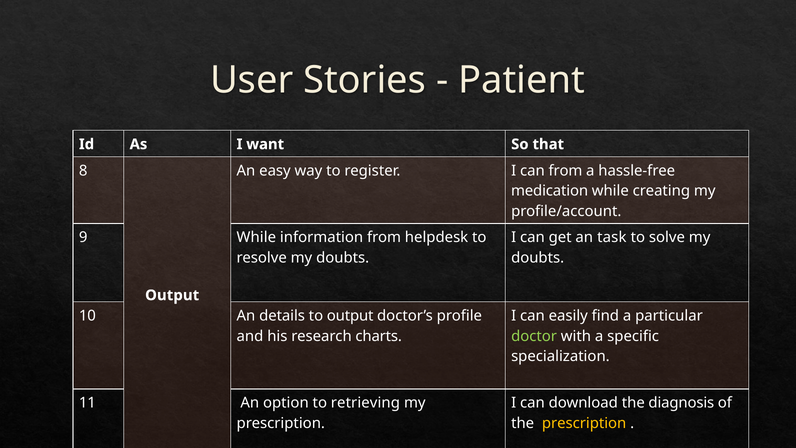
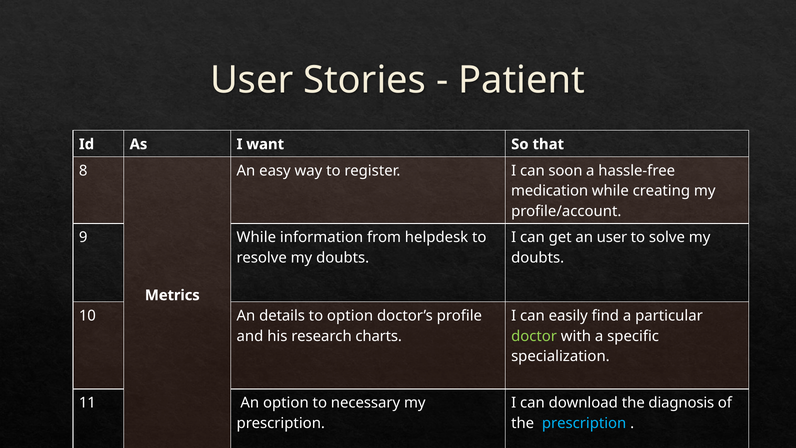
can from: from -> soon
an task: task -> user
Output at (172, 295): Output -> Metrics
to output: output -> option
retrieving: retrieving -> necessary
prescription at (584, 423) colour: yellow -> light blue
